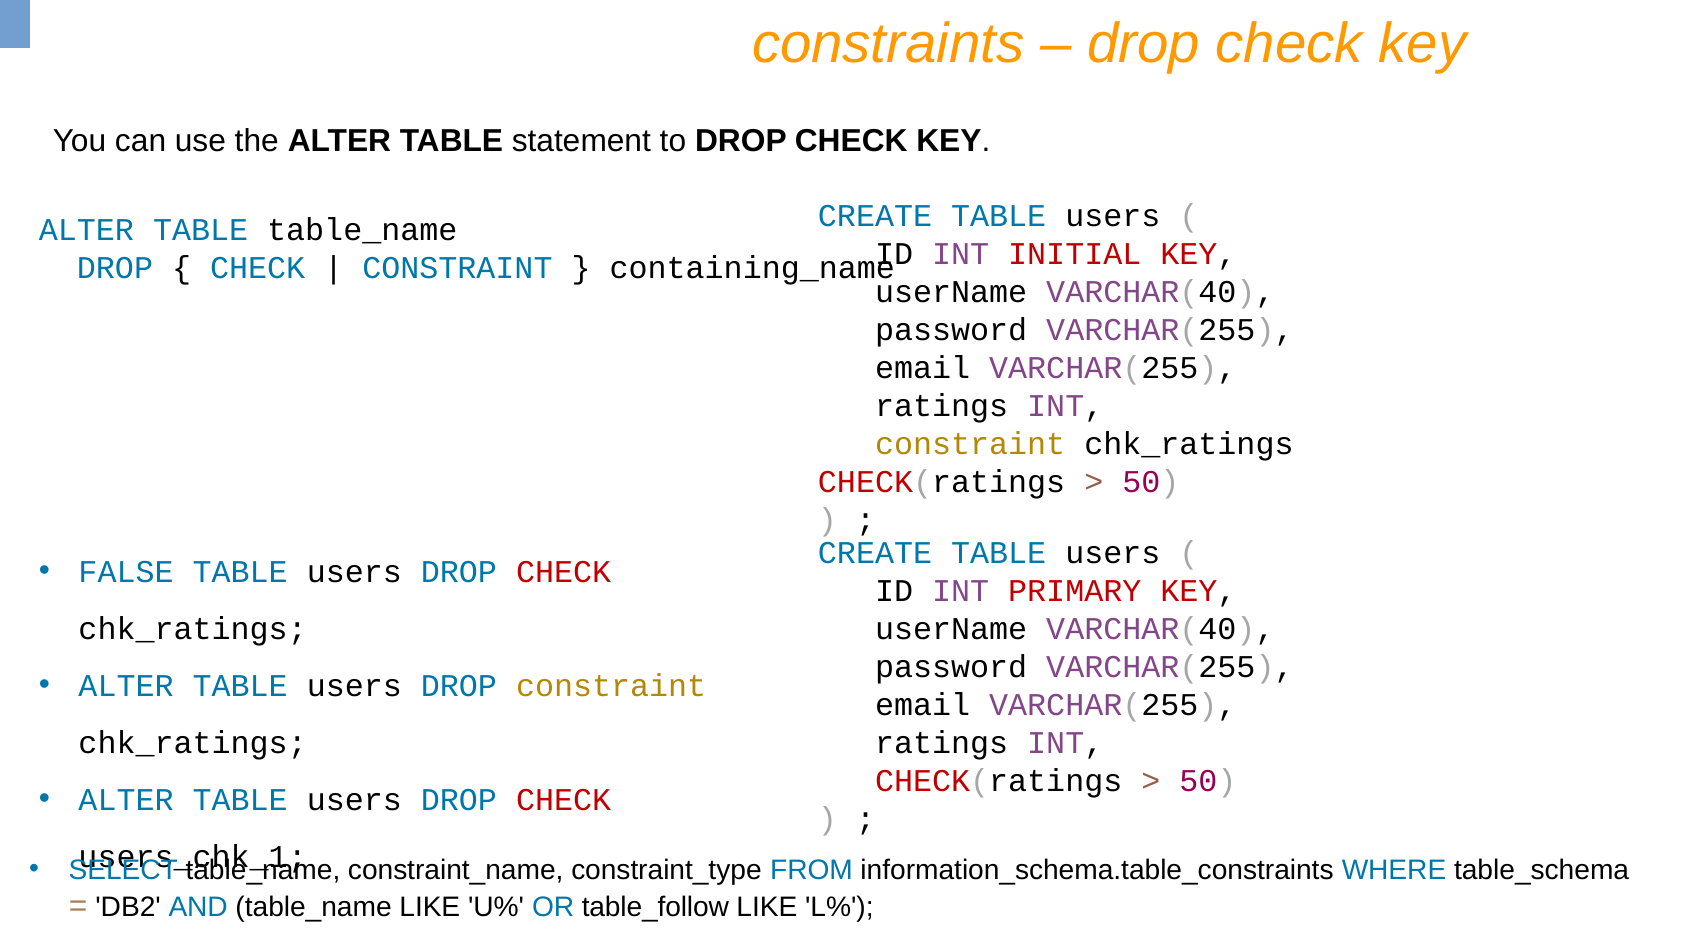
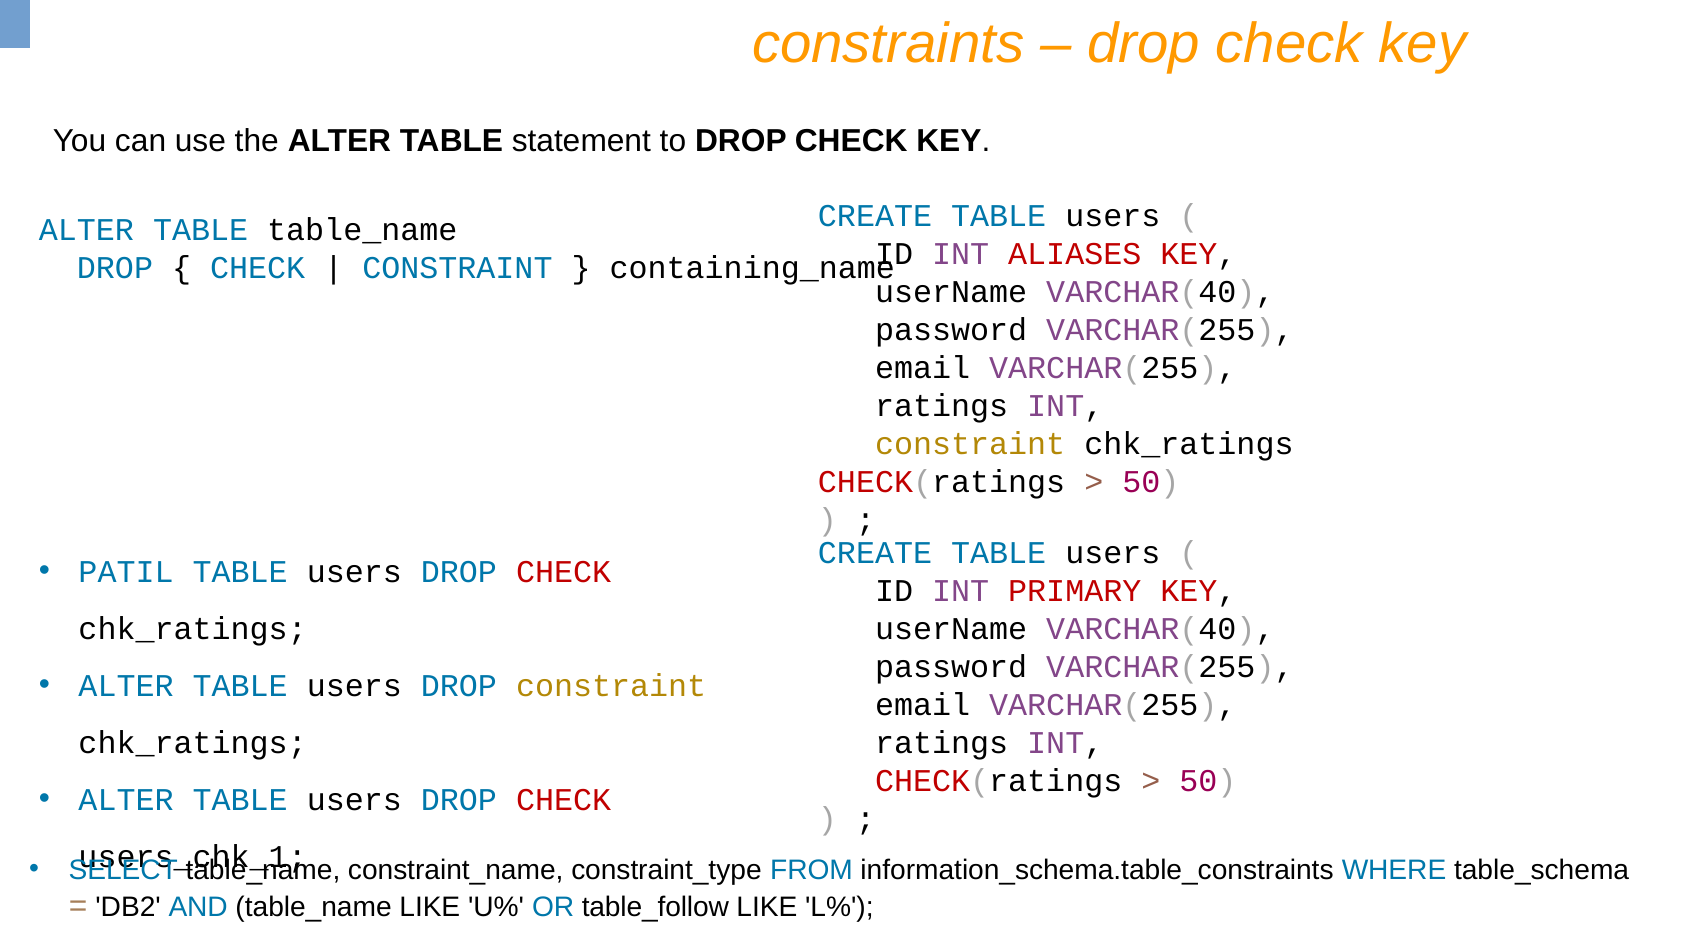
INITIAL: INITIAL -> ALIASES
FALSE: FALSE -> PATIL
